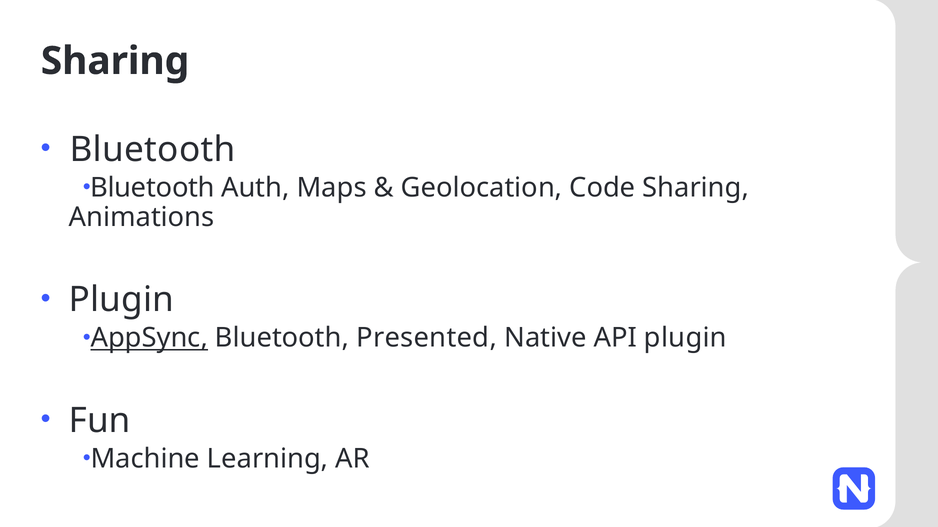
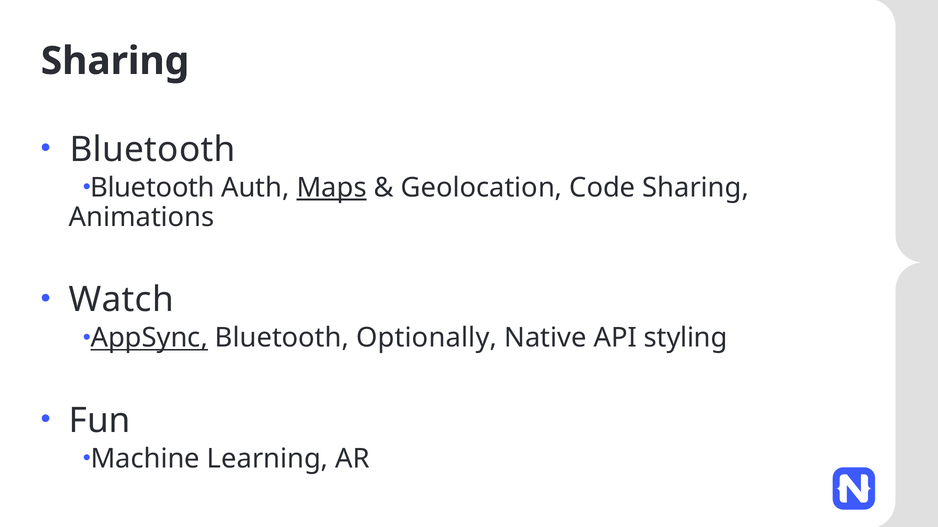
Maps underline: none -> present
Plugin at (121, 300): Plugin -> Watch
Presented: Presented -> Optionally
API plugin: plugin -> styling
